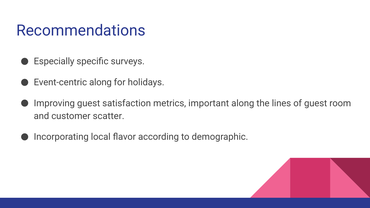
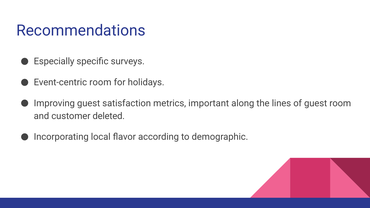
Event-centric along: along -> room
scatter: scatter -> deleted
